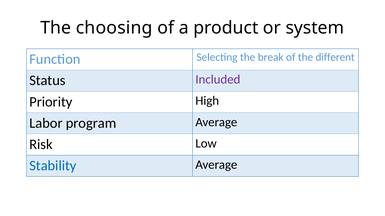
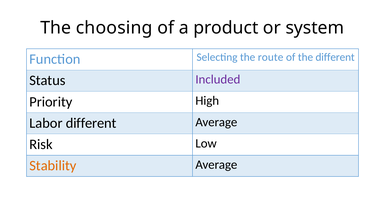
break: break -> route
Labor program: program -> different
Stability colour: blue -> orange
